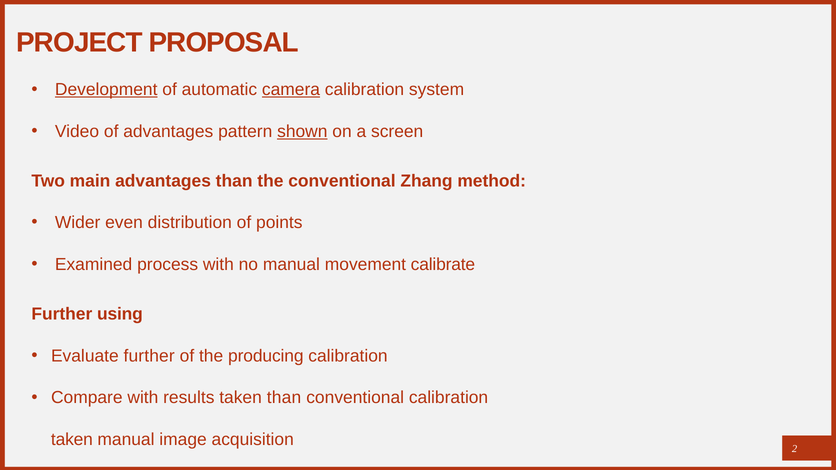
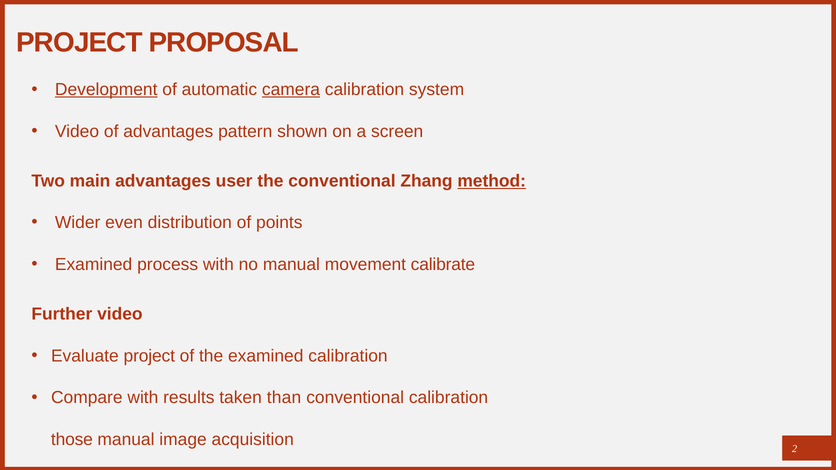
shown underline: present -> none
advantages than: than -> user
method underline: none -> present
Further using: using -> video
Evaluate further: further -> project
the producing: producing -> examined
taken at (72, 440): taken -> those
